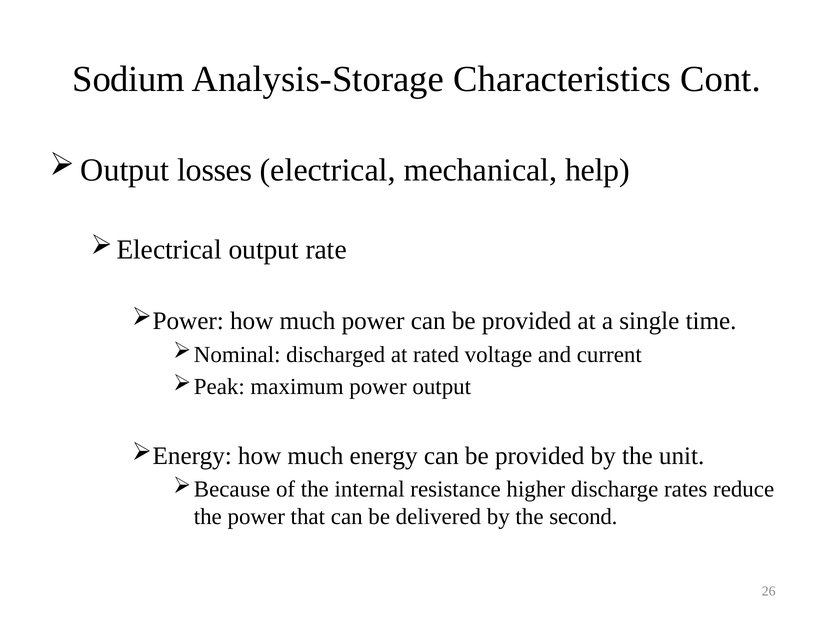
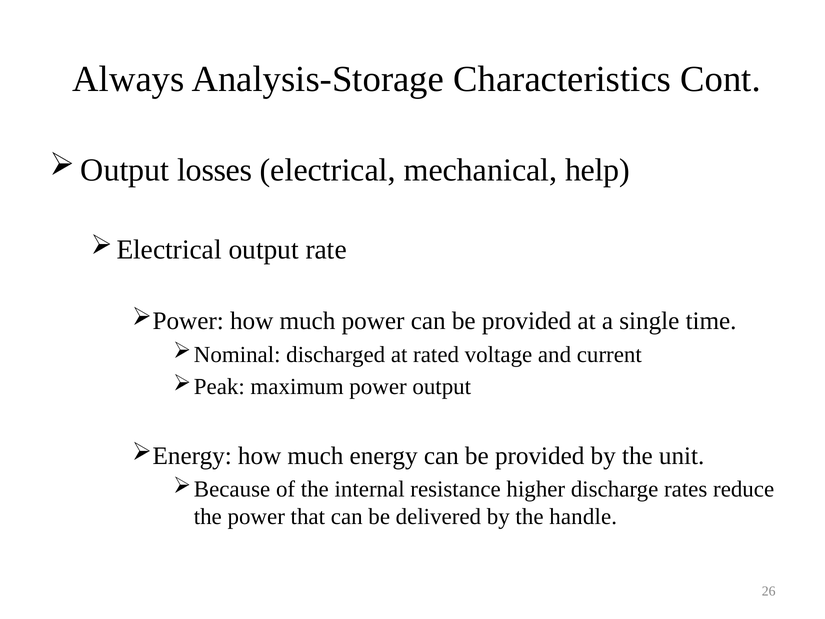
Sodium: Sodium -> Always
second: second -> handle
